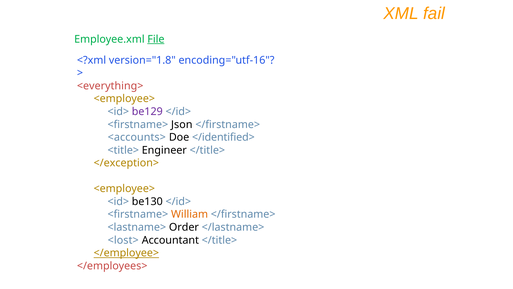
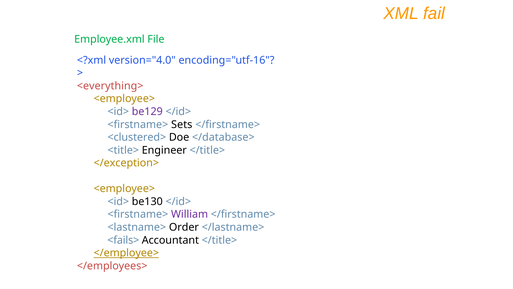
File underline: present -> none
version="1.8: version="1.8 -> version="4.0
Json: Json -> Sets
<accounts>: <accounts> -> <clustered>
</identified>: </identified> -> </database>
William colour: orange -> purple
<lost>: <lost> -> <fails>
